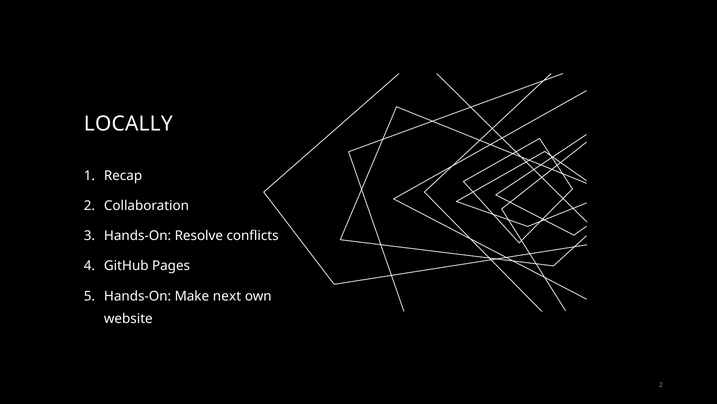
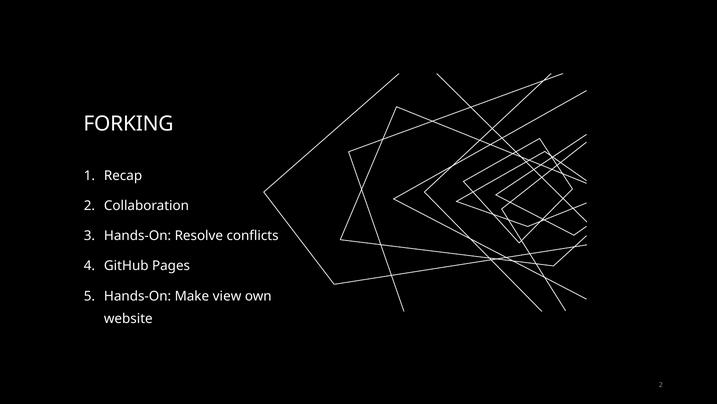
LOCALLY: LOCALLY -> FORKING
next: next -> view
